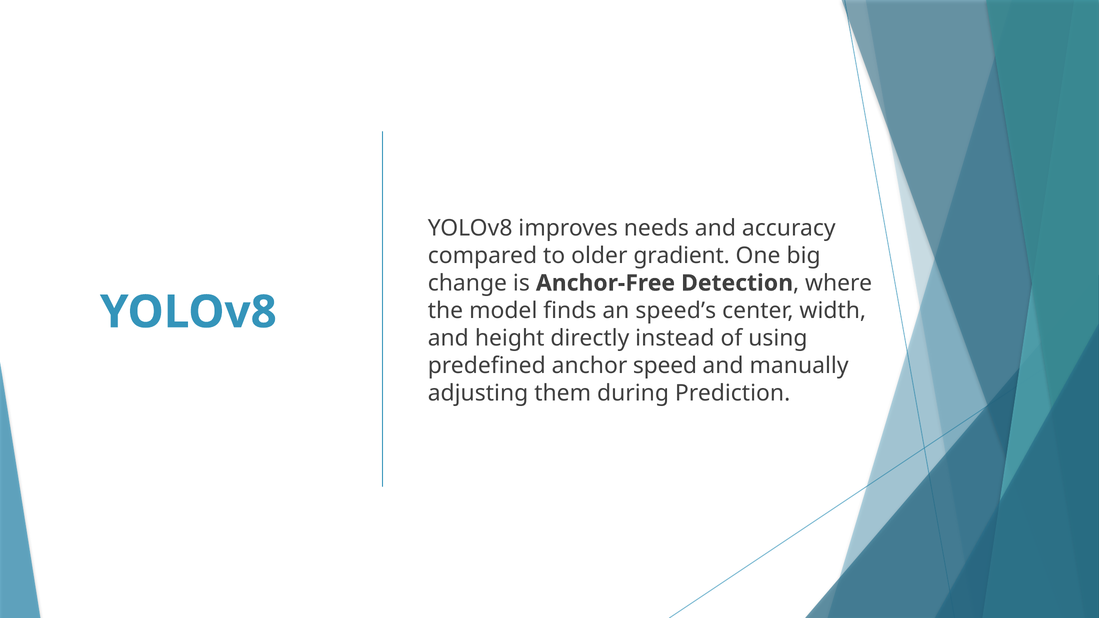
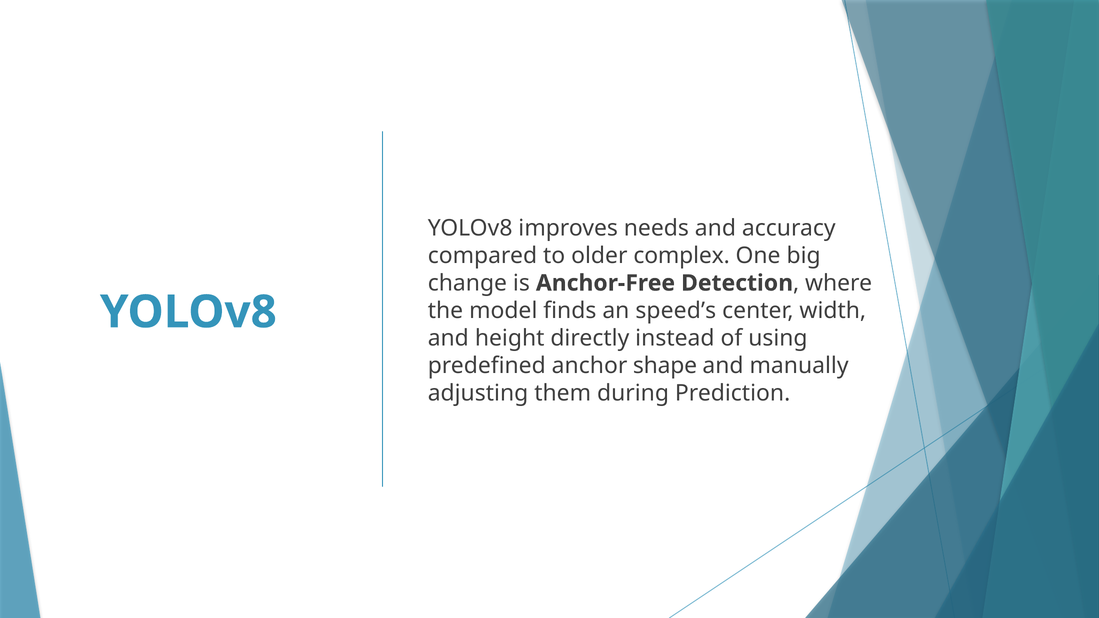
gradient: gradient -> complex
speed: speed -> shape
